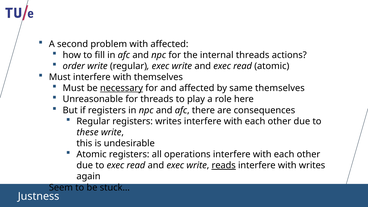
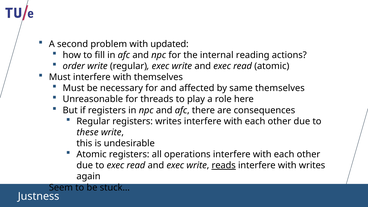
with affected: affected -> updated
internal threads: threads -> reading
necessary underline: present -> none
